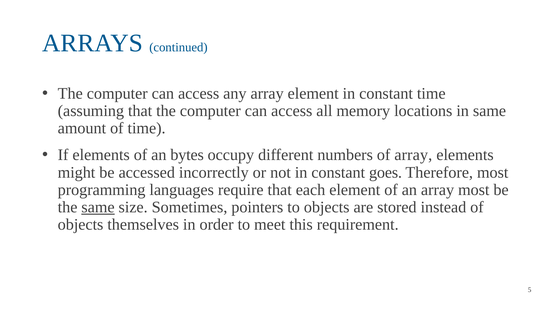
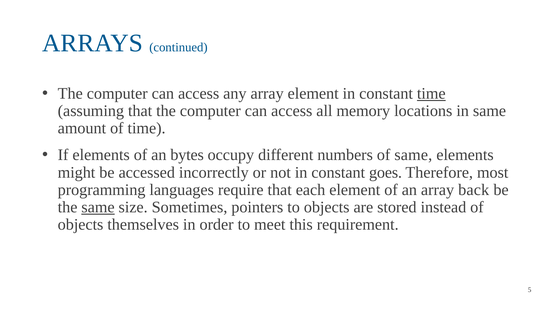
time at (431, 94) underline: none -> present
of array: array -> same
array most: most -> back
